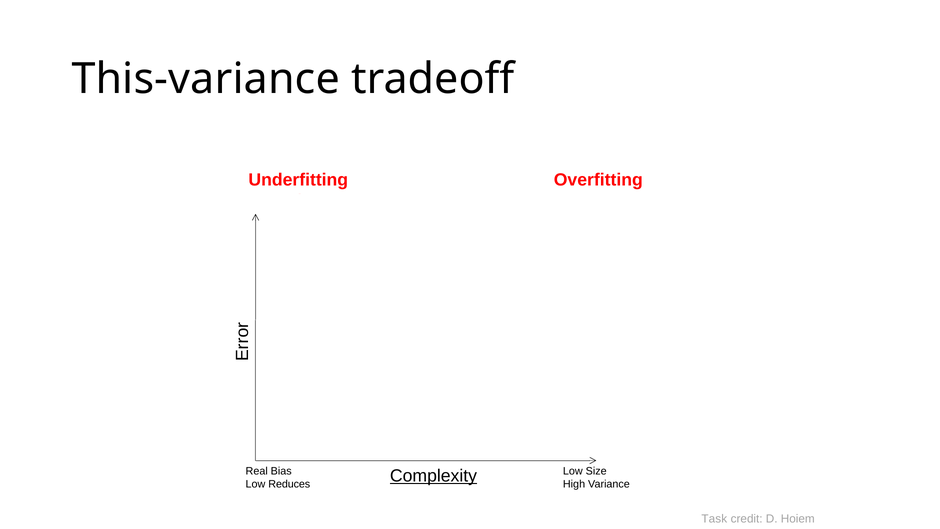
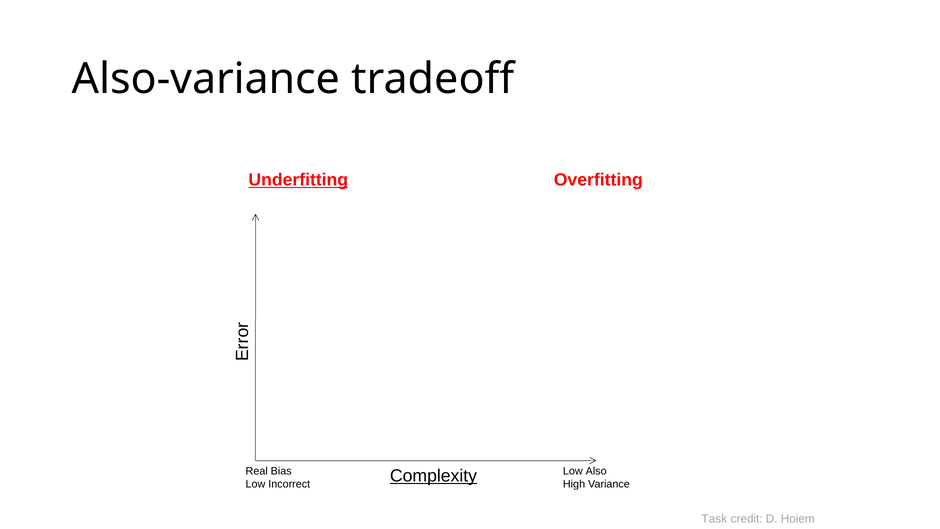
This-variance: This-variance -> Also-variance
Underfitting underline: none -> present
Size: Size -> Also
Reduces: Reduces -> Incorrect
